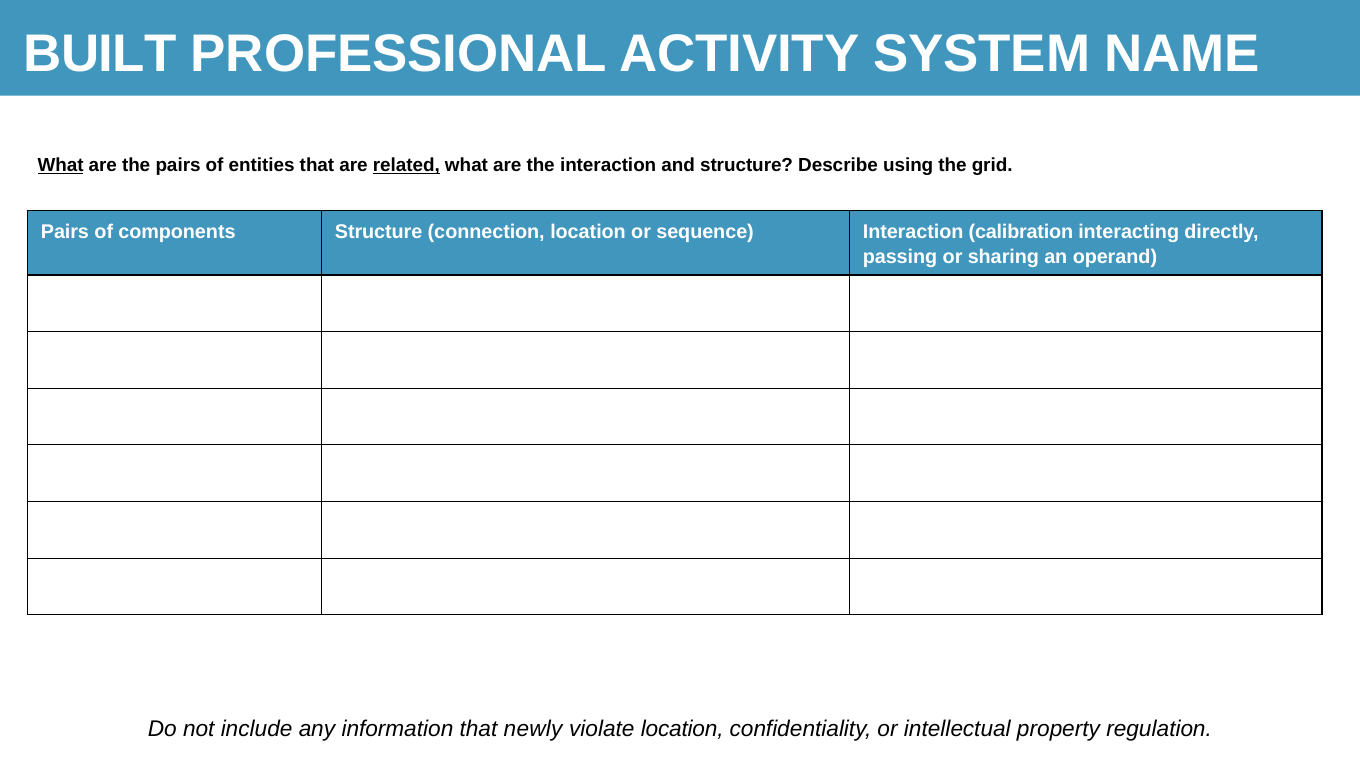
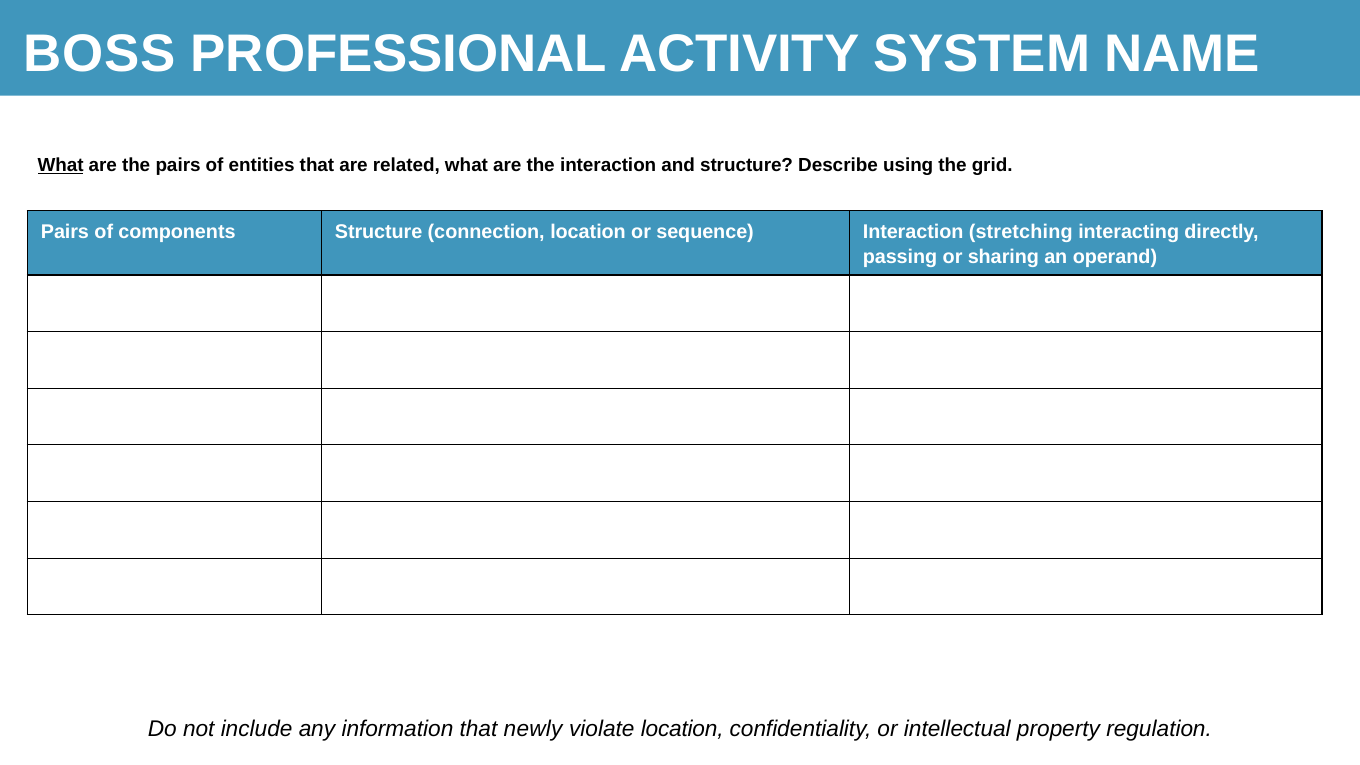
BUILT: BUILT -> BOSS
related underline: present -> none
calibration: calibration -> stretching
